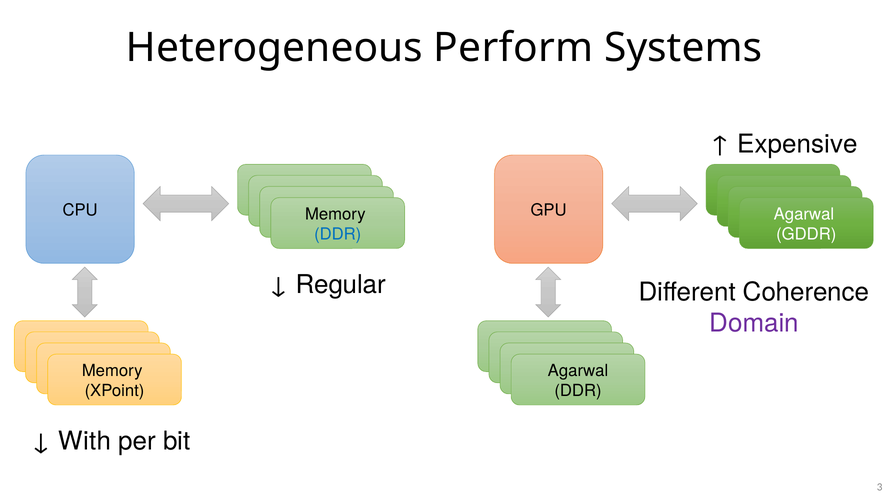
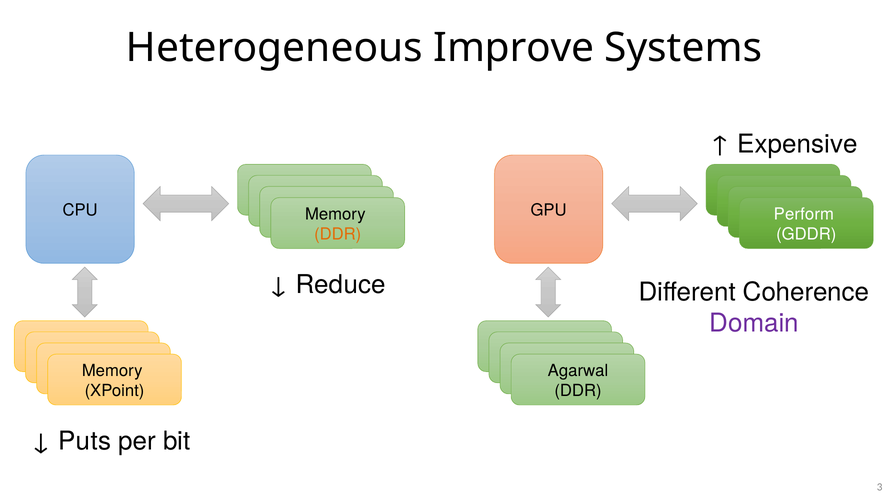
Perform: Perform -> Improve
GPU Agarwal: Agarwal -> Perform
DDR at (338, 234) colour: blue -> orange
Regular: Regular -> Reduce
With: With -> Puts
